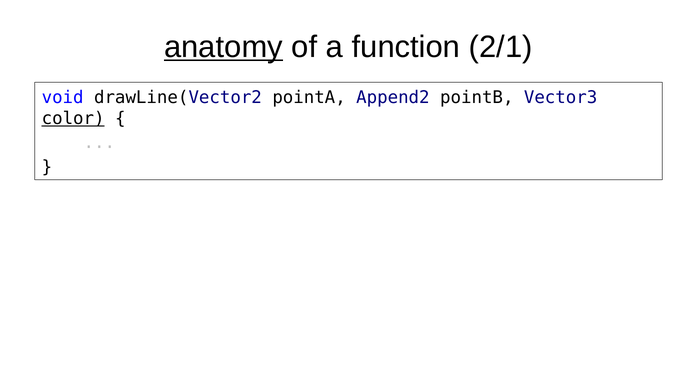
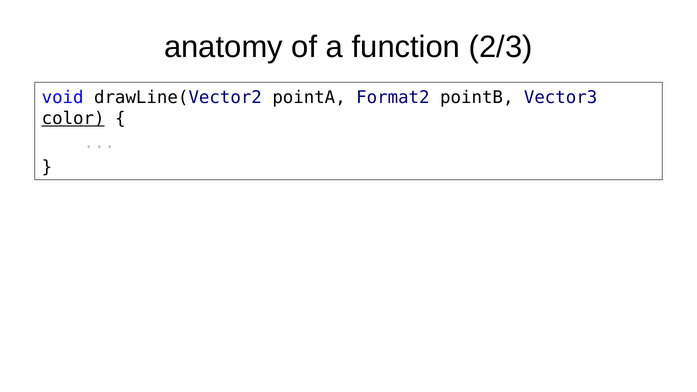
anatomy underline: present -> none
2/1: 2/1 -> 2/3
Append2: Append2 -> Format2
